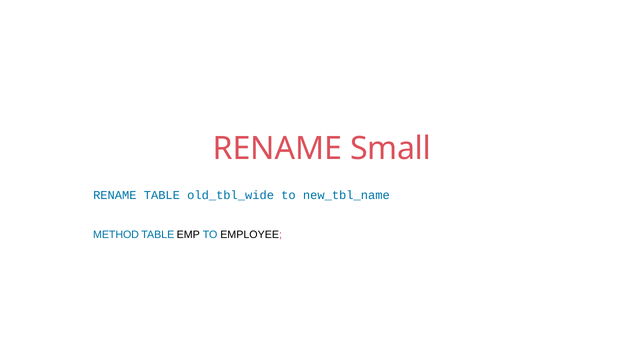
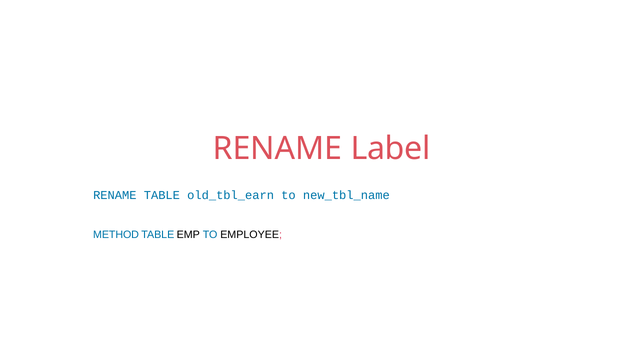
Small: Small -> Label
old_tbl_wide: old_tbl_wide -> old_tbl_earn
